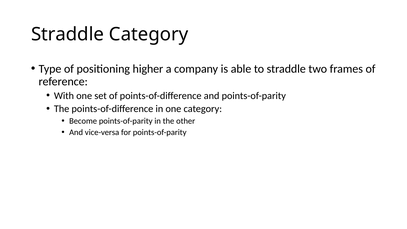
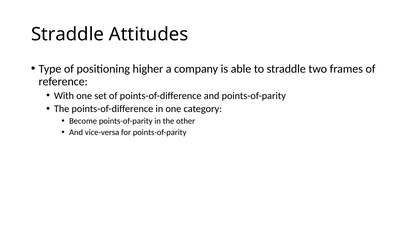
Straddle Category: Category -> Attitudes
